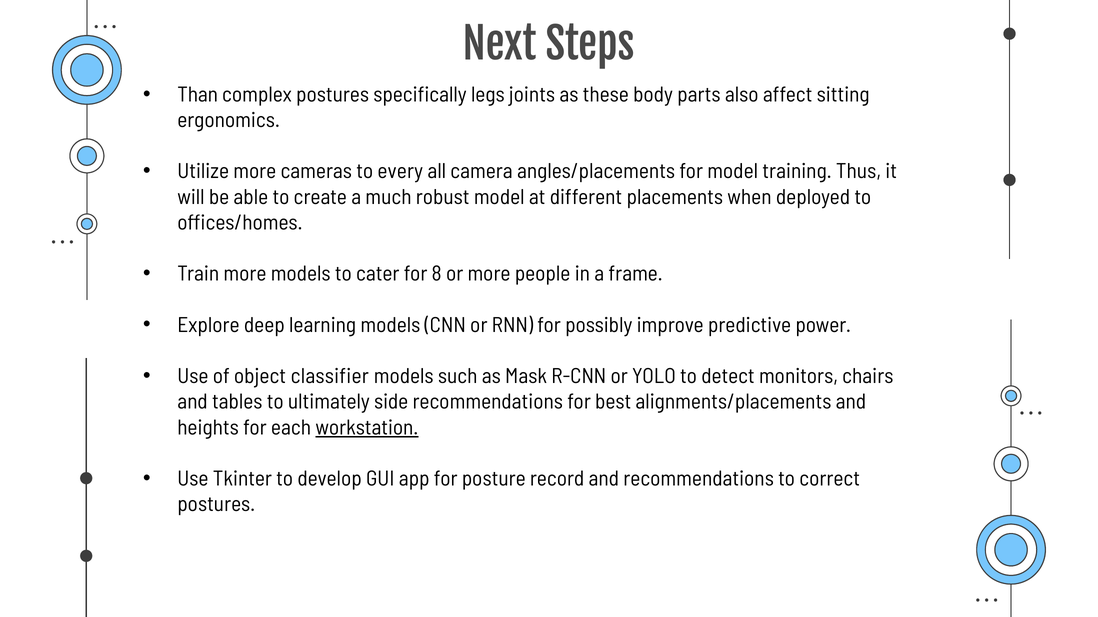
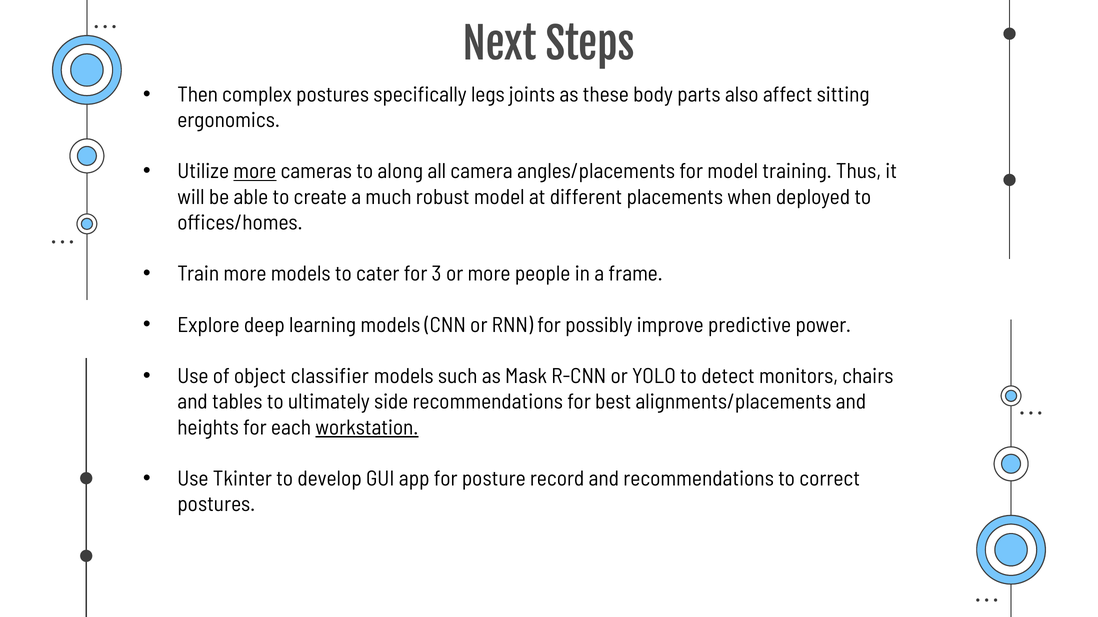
Than: Than -> Then
more at (255, 172) underline: none -> present
every: every -> along
8: 8 -> 3
